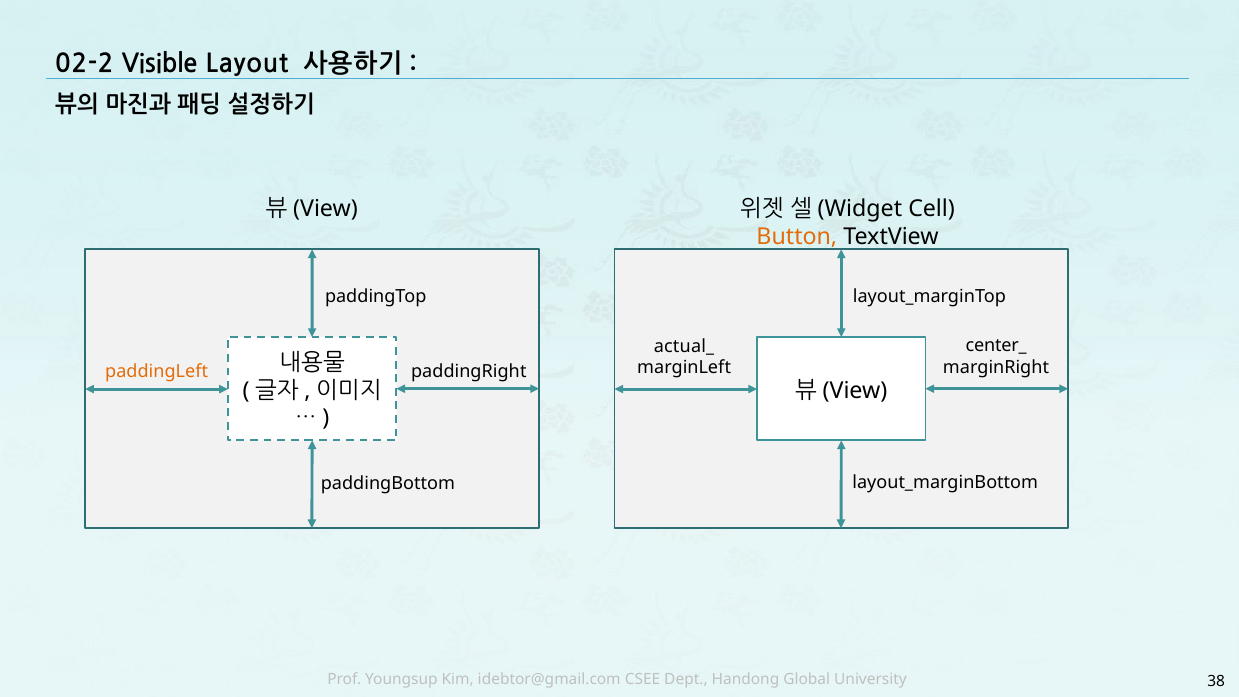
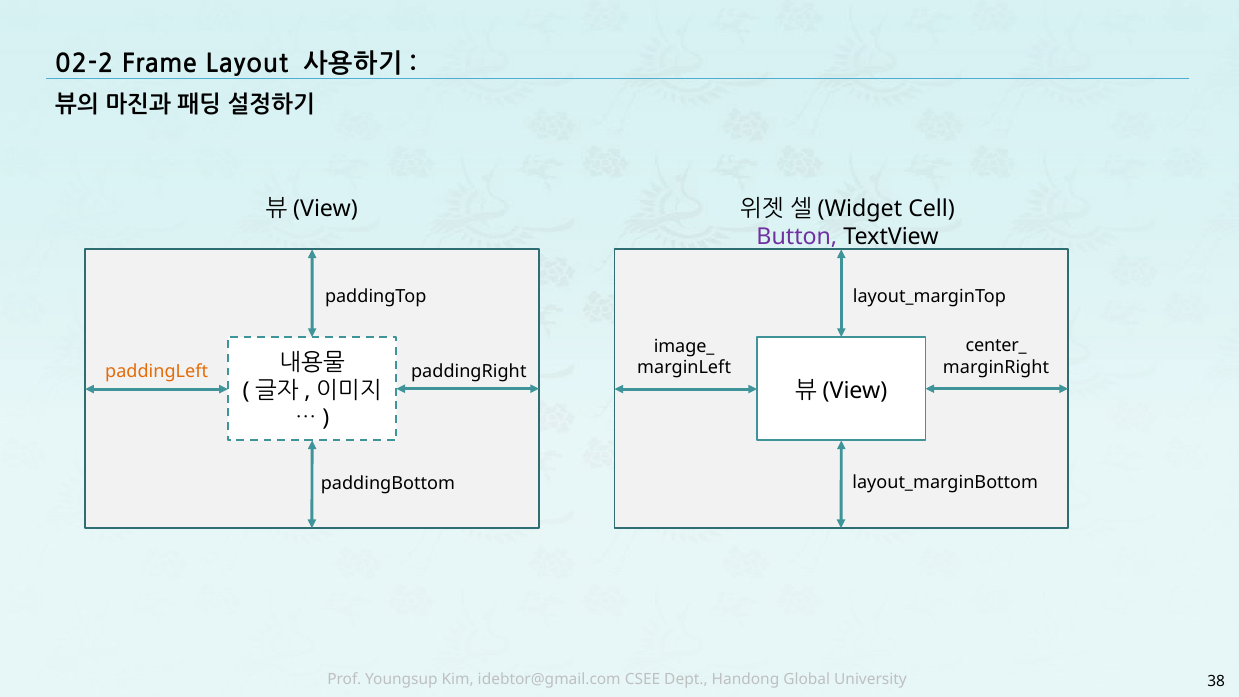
Visible: Visible -> Frame
Button colour: orange -> purple
actual_: actual_ -> image_
